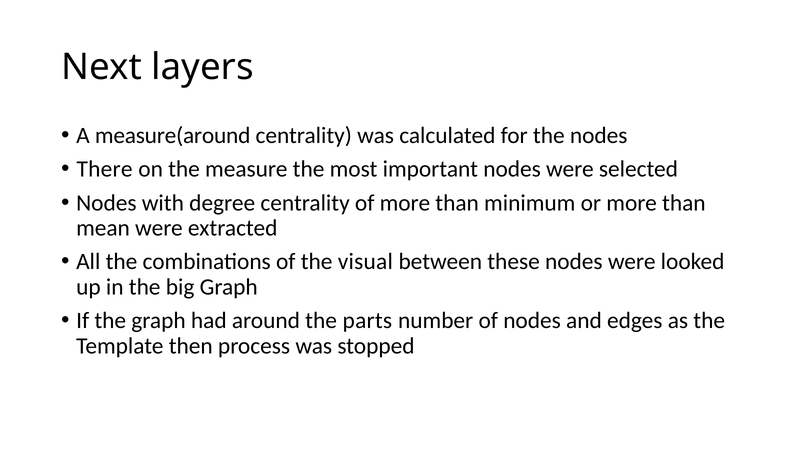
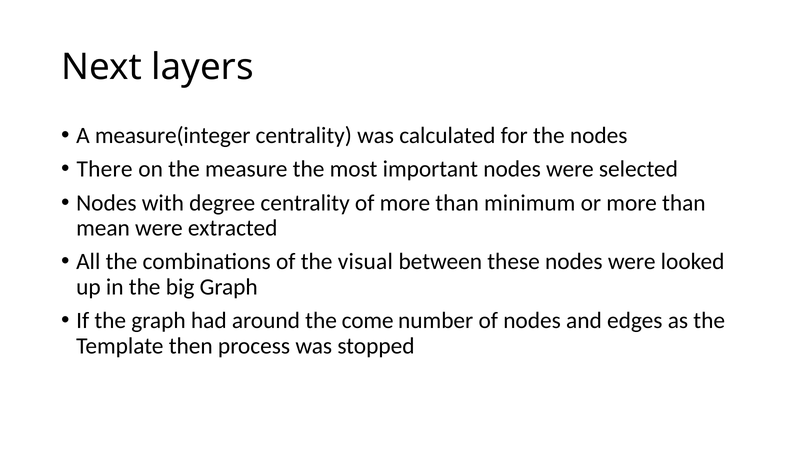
measure(around: measure(around -> measure(integer
parts: parts -> come
